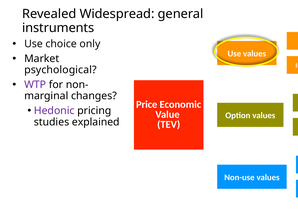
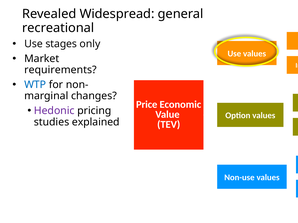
instruments: instruments -> recreational
choice: choice -> stages
psychological: psychological -> requirements
WTP colour: purple -> blue
